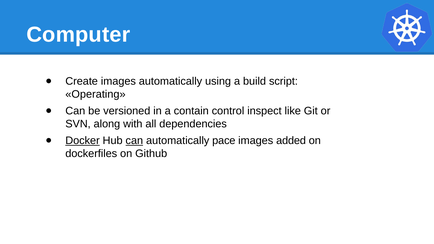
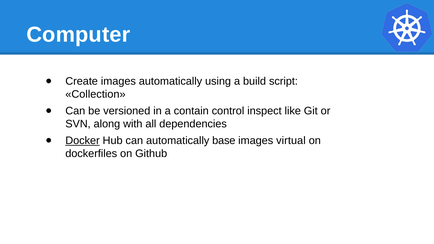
Operating: Operating -> Collection
can at (134, 141) underline: present -> none
pace: pace -> base
added: added -> virtual
